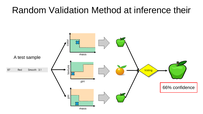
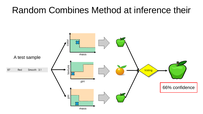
Validation: Validation -> Combines
